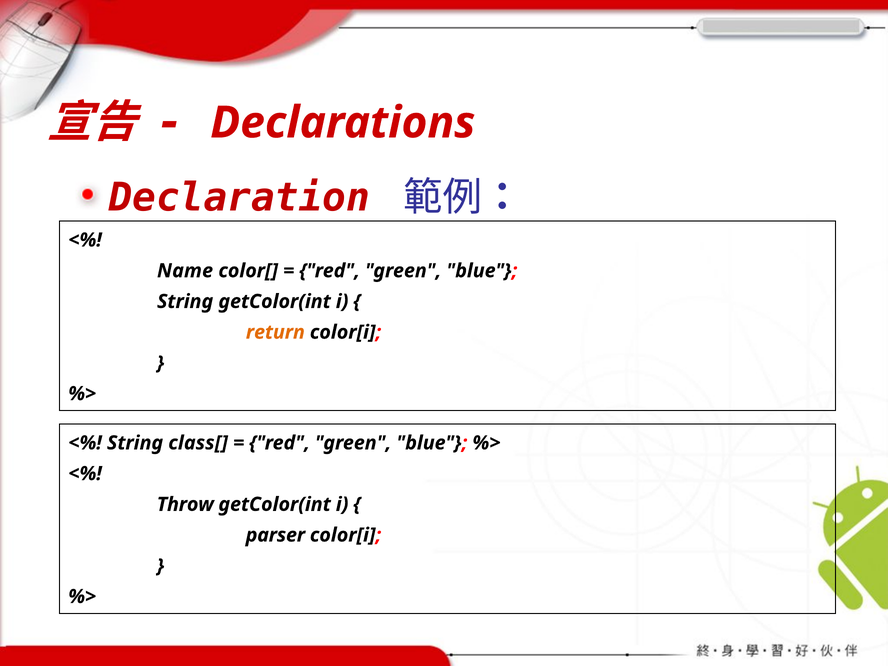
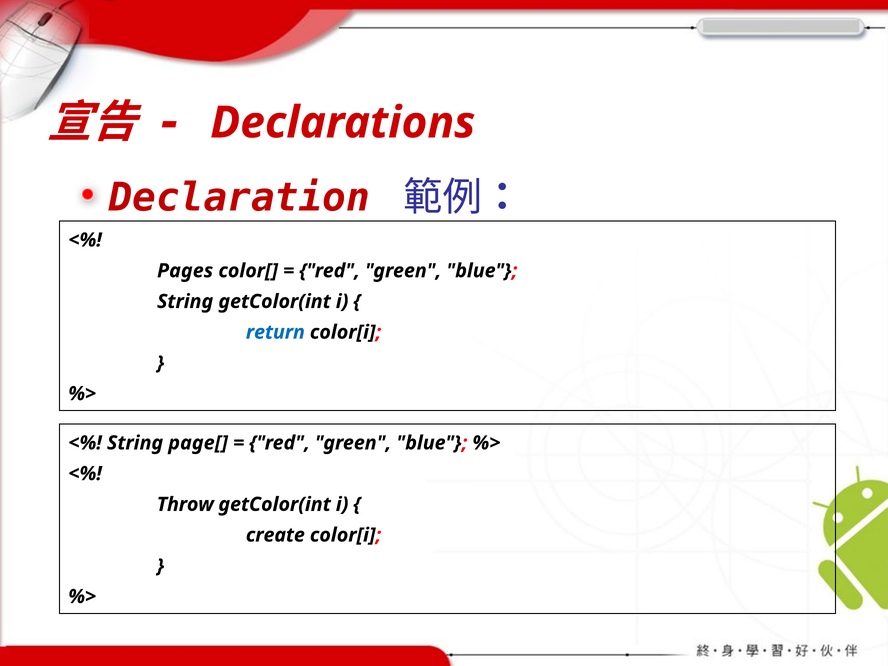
Name: Name -> Pages
return colour: orange -> blue
class[: class[ -> page[
parser: parser -> create
